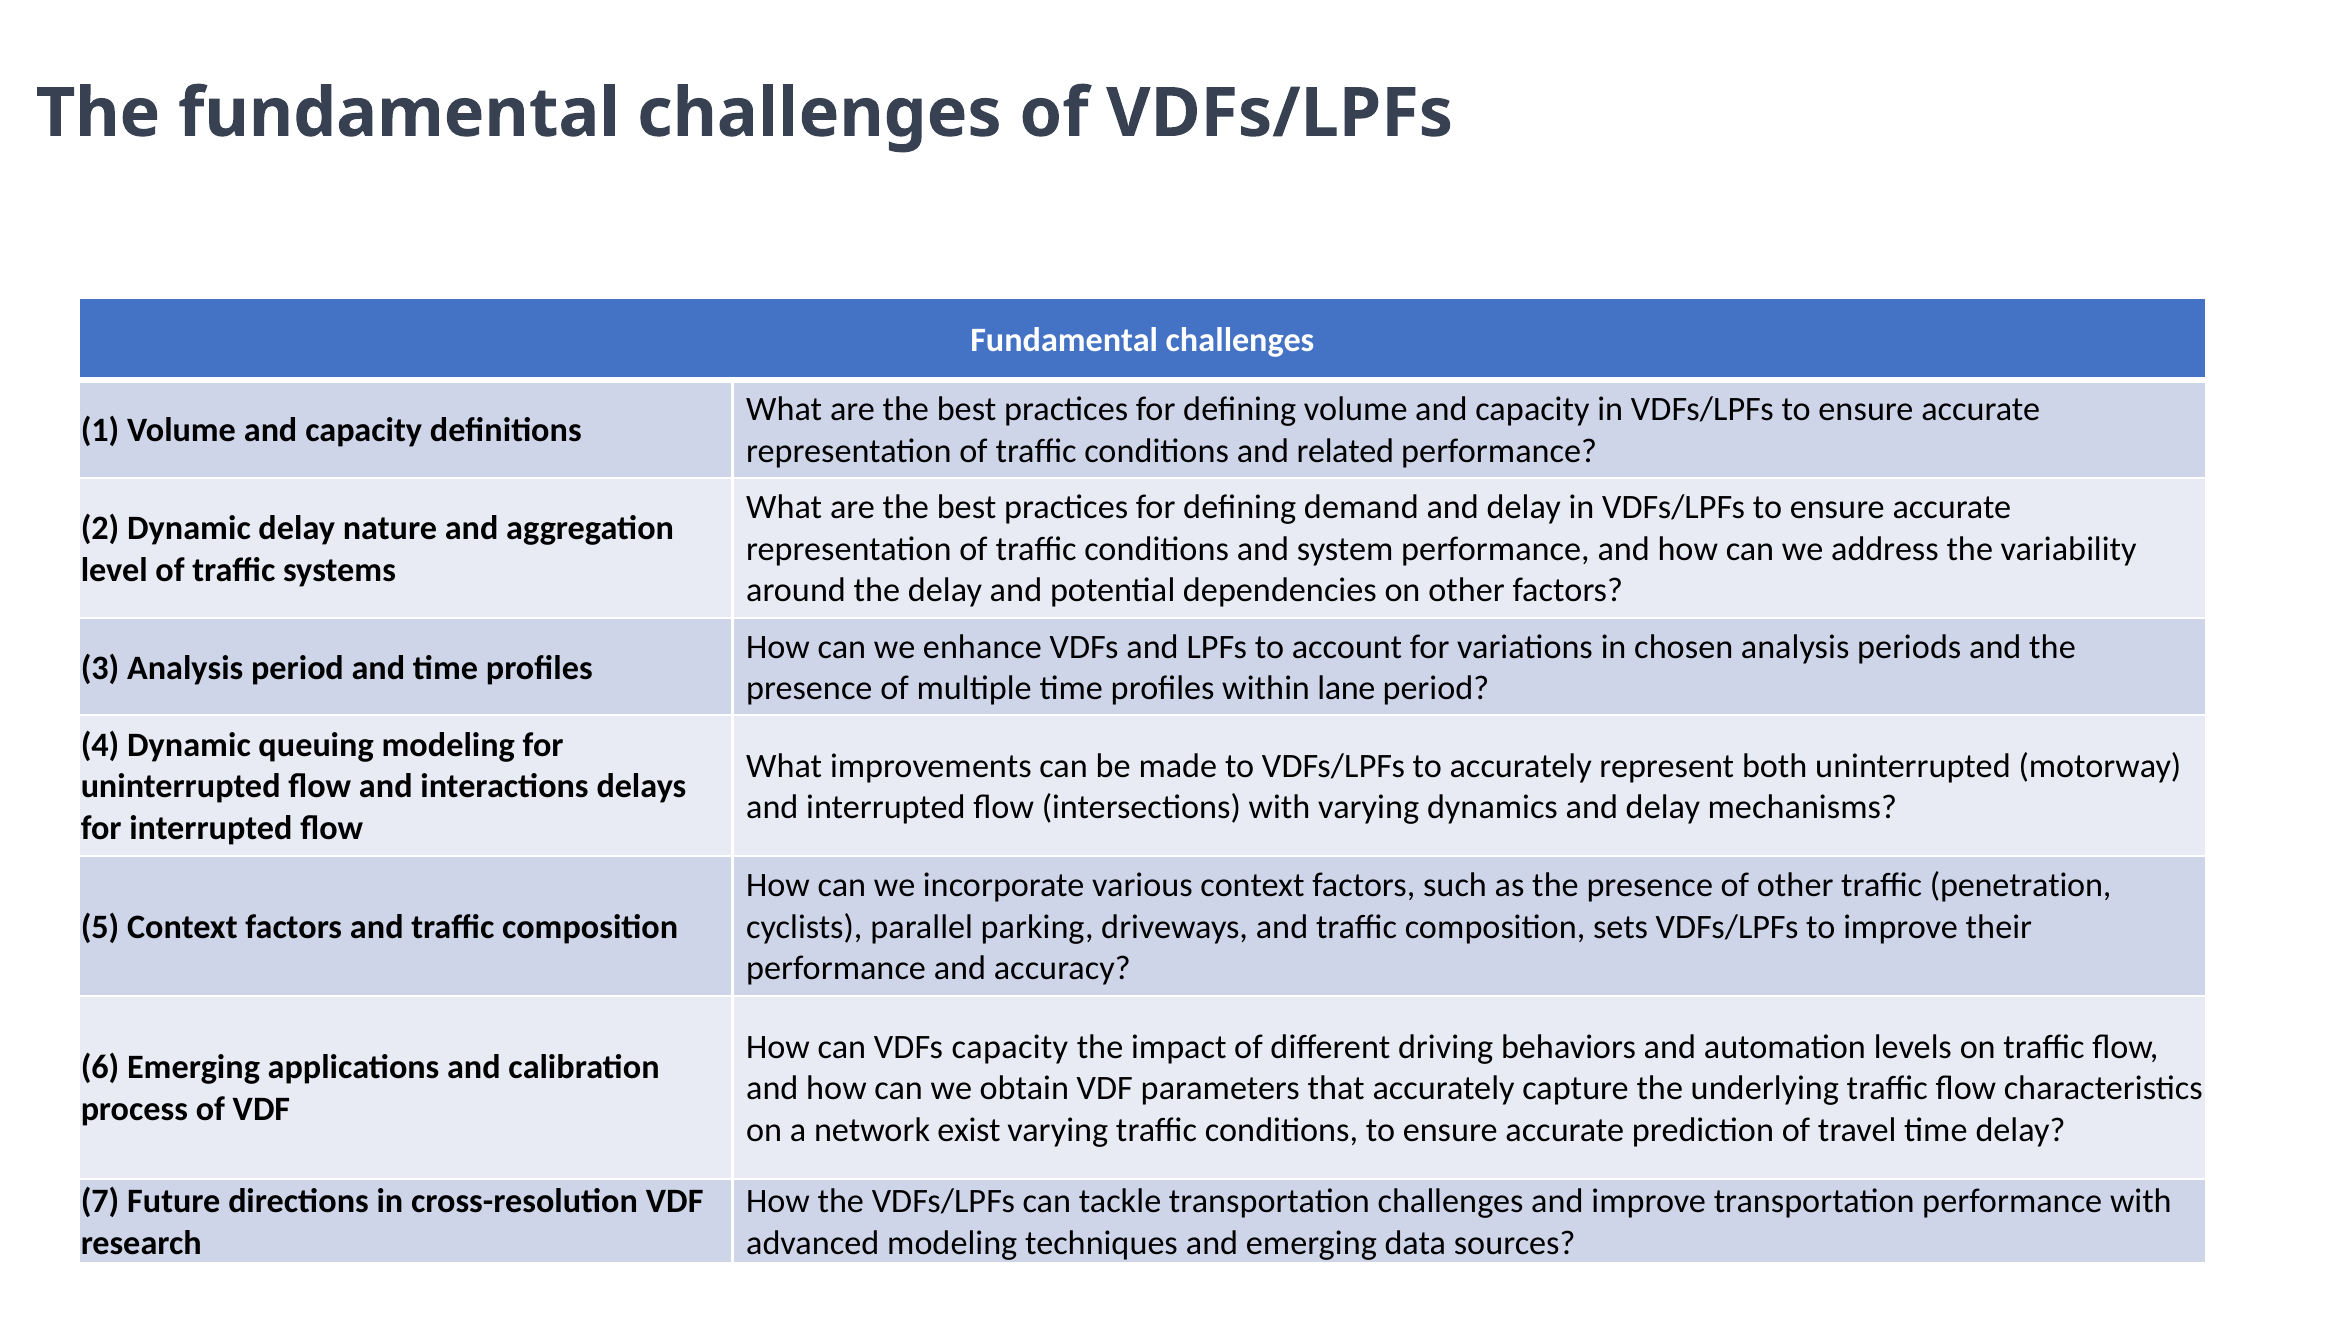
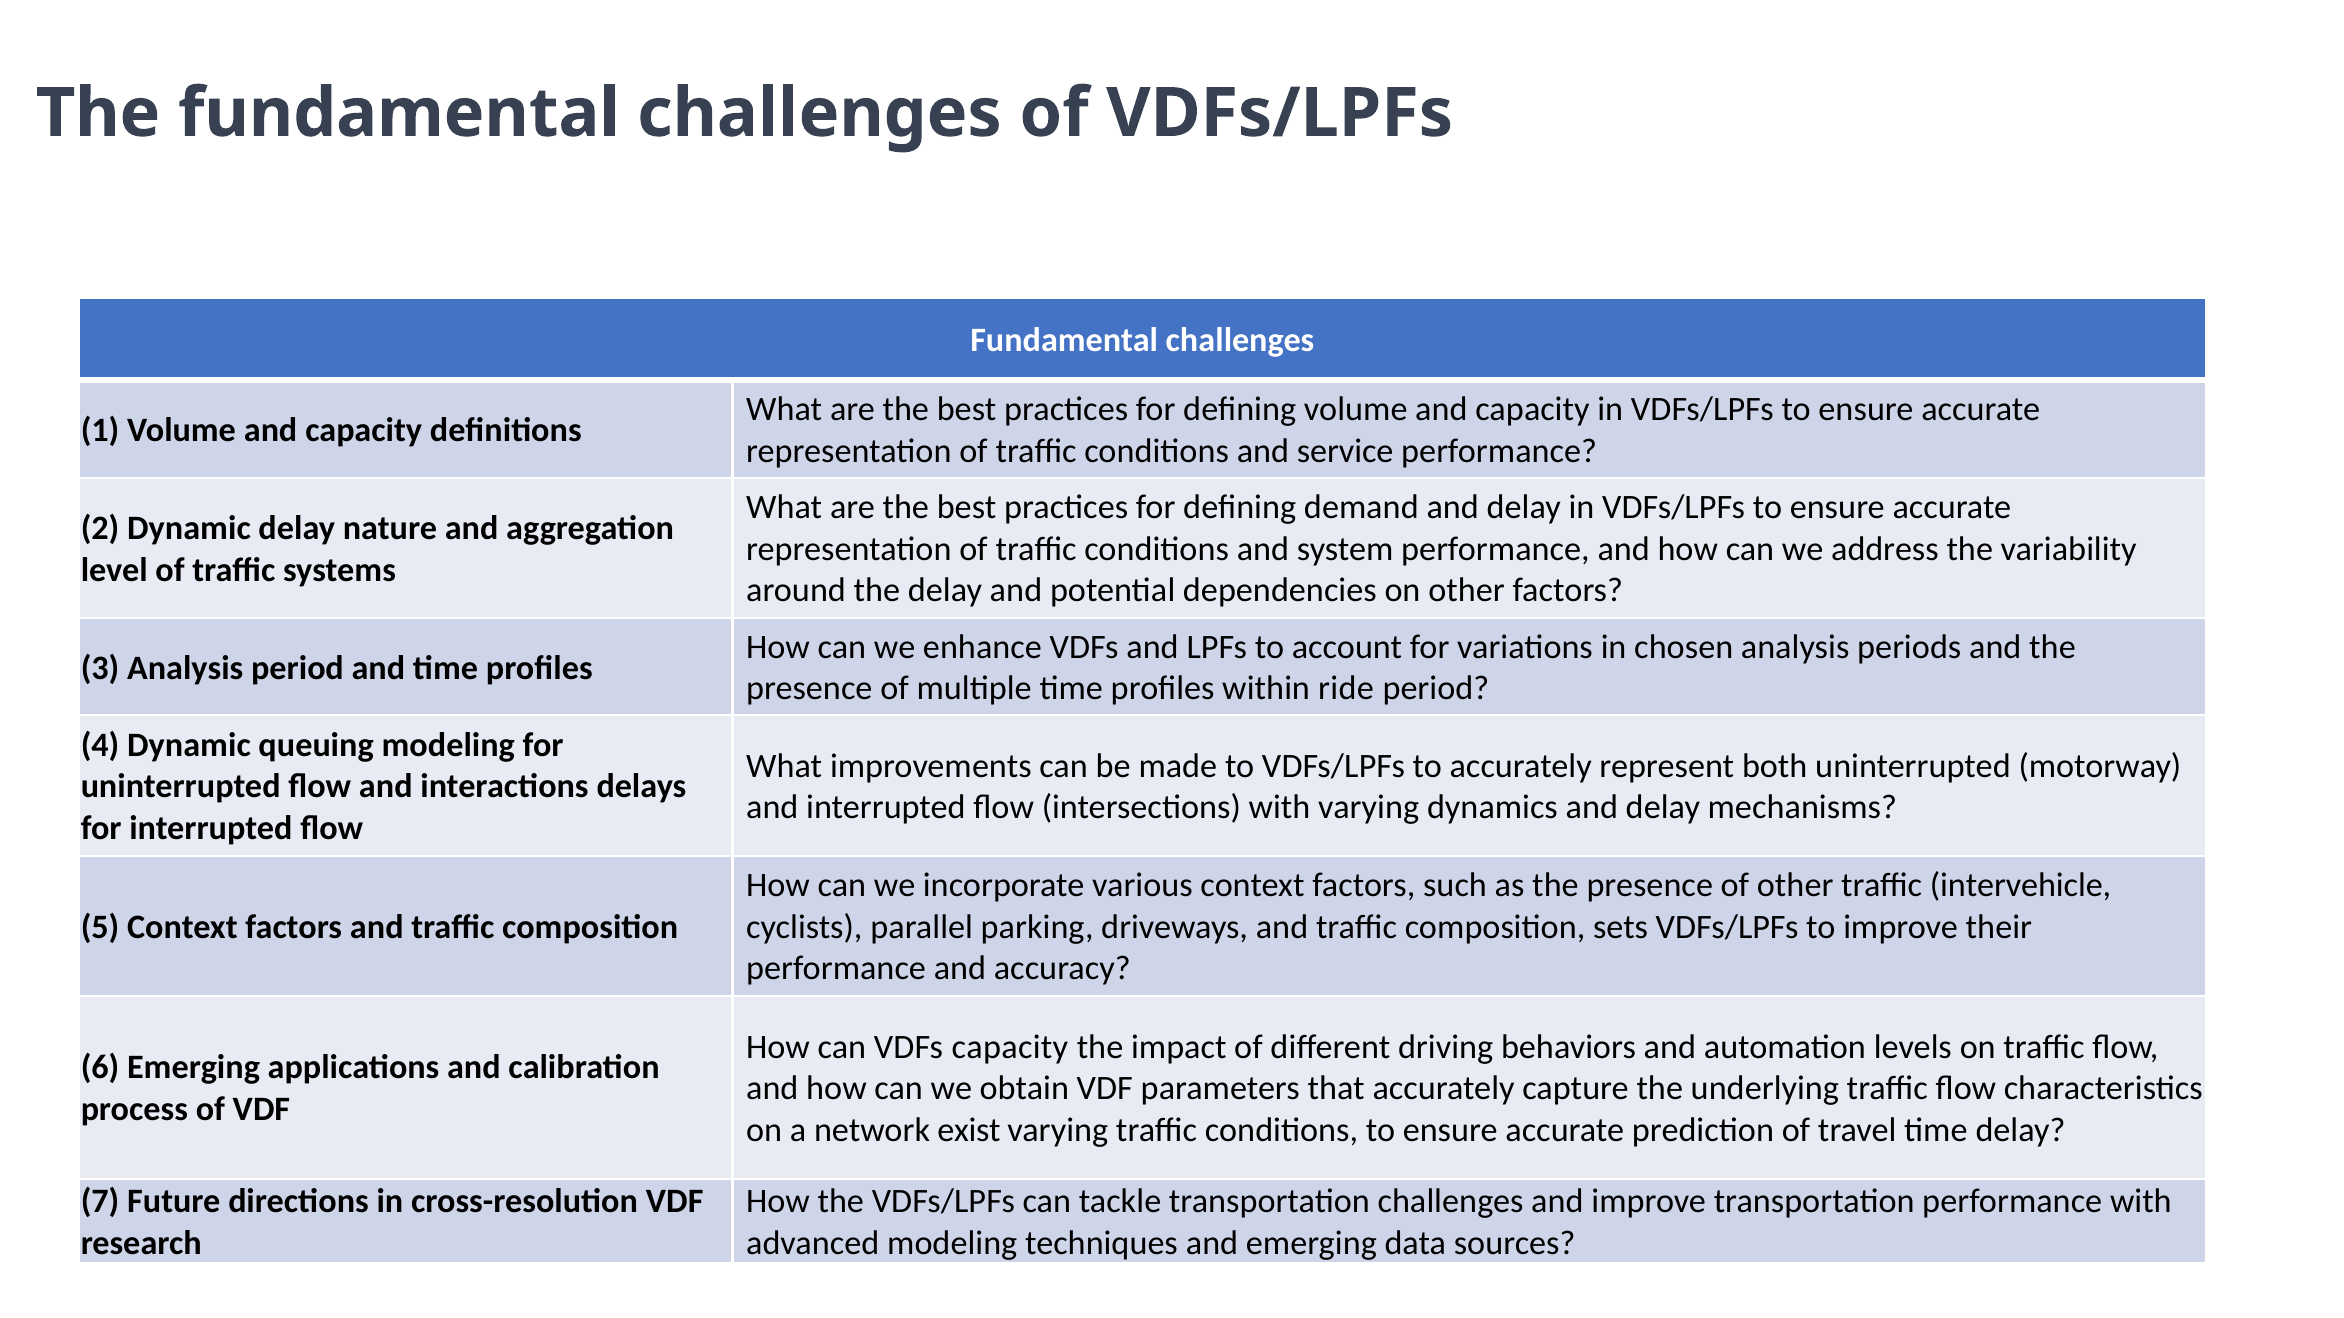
related: related -> service
lane: lane -> ride
penetration: penetration -> intervehicle
